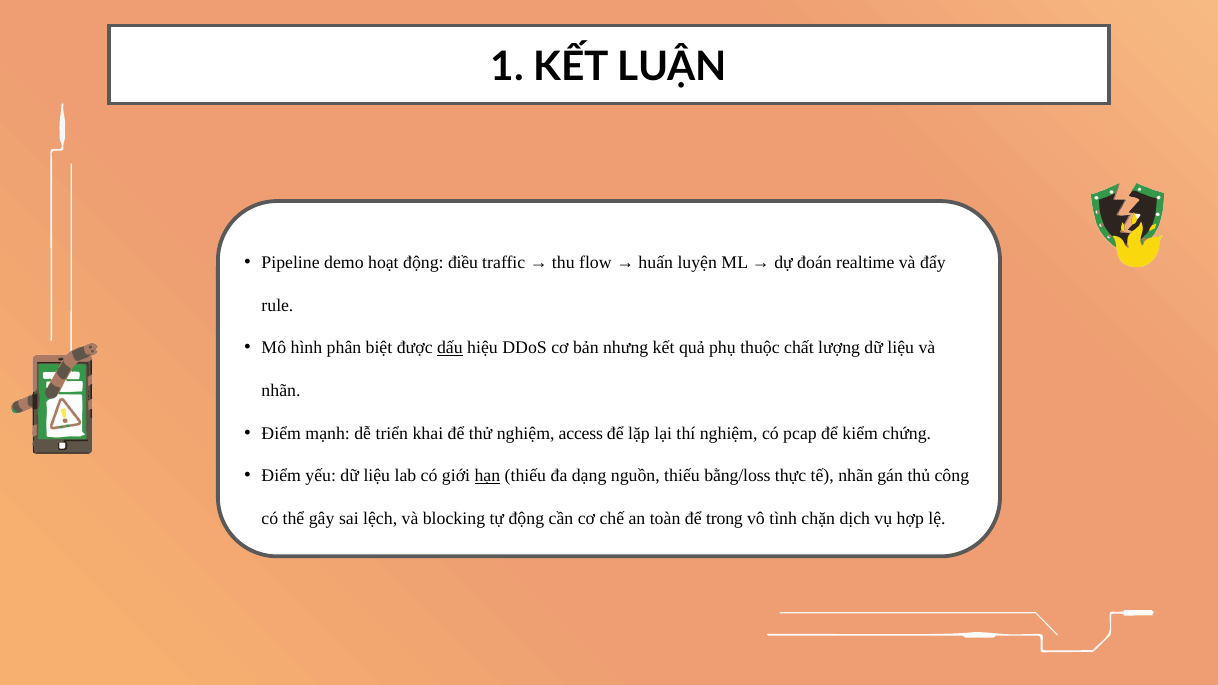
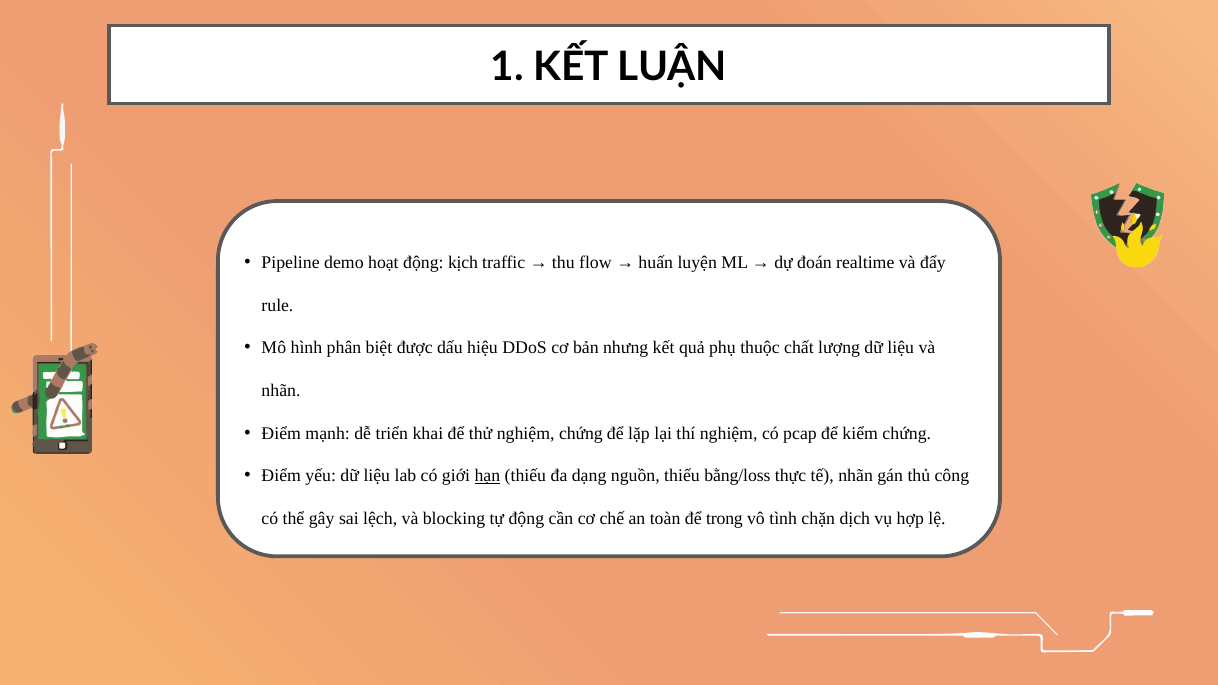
điều: điều -> kịch
dấu underline: present -> none
nghiệm access: access -> chứng
